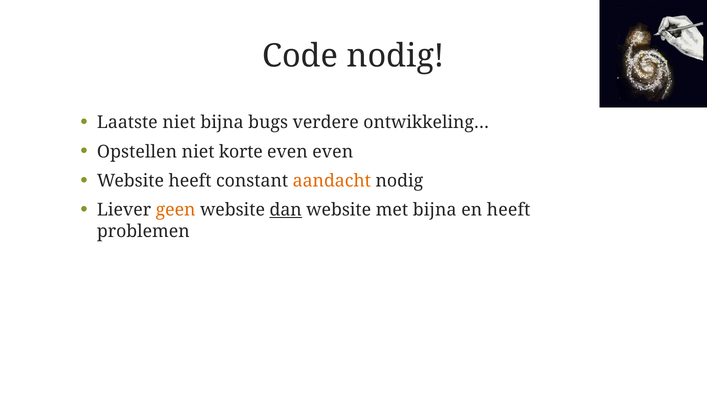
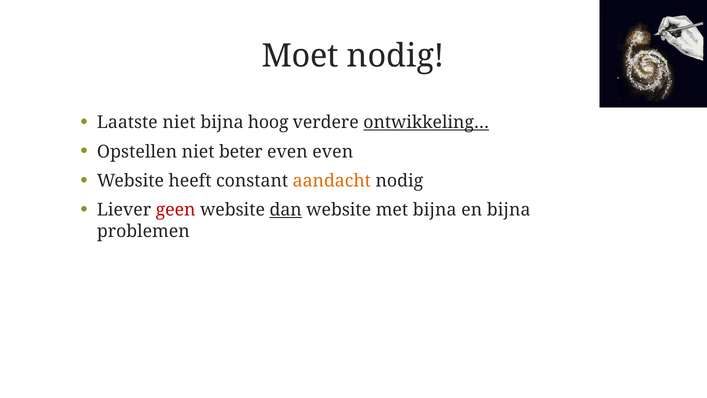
Code: Code -> Moet
bugs: bugs -> hoog
ontwikkeling… underline: none -> present
korte: korte -> beter
geen colour: orange -> red
en heeft: heeft -> bijna
